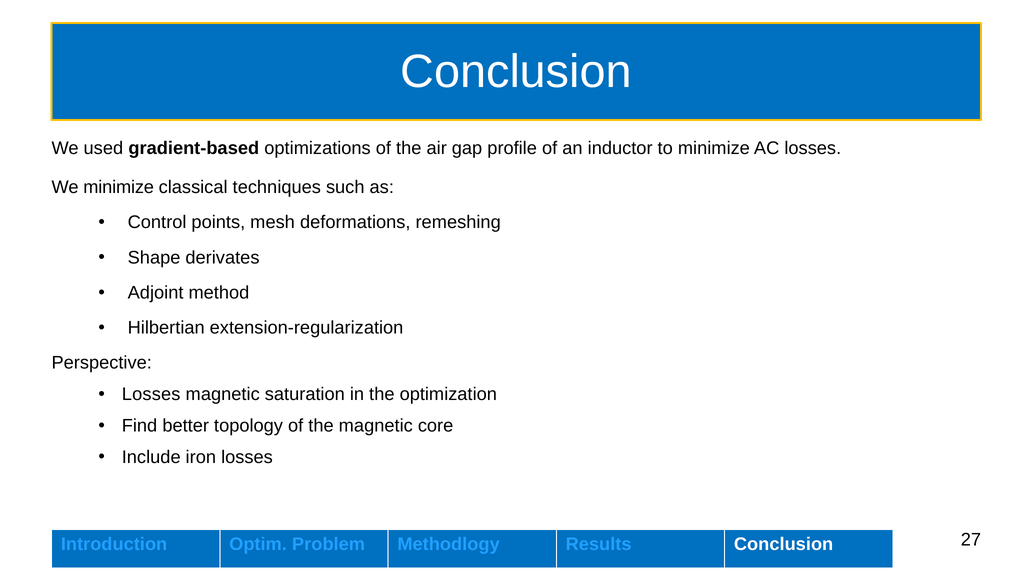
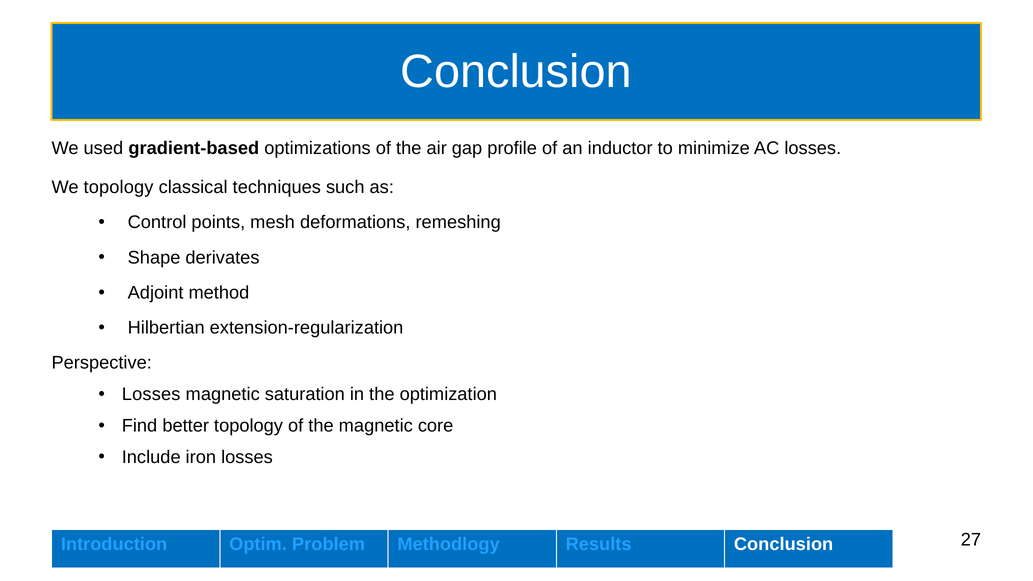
We minimize: minimize -> topology
